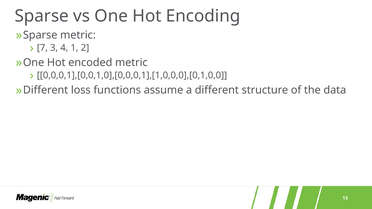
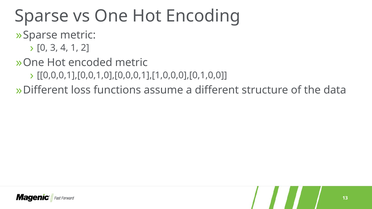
7: 7 -> 0
